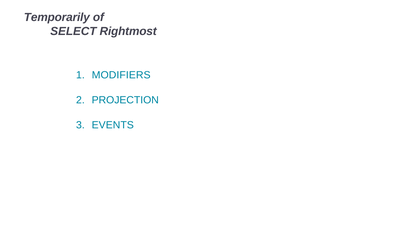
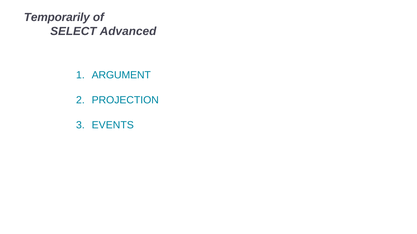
Rightmost: Rightmost -> Advanced
MODIFIERS: MODIFIERS -> ARGUMENT
